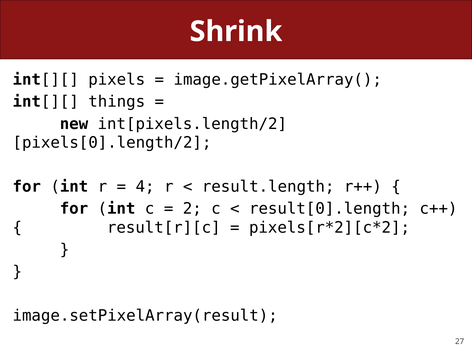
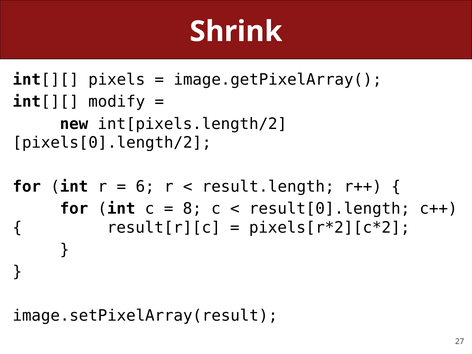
things: things -> modify
4: 4 -> 6
2: 2 -> 8
